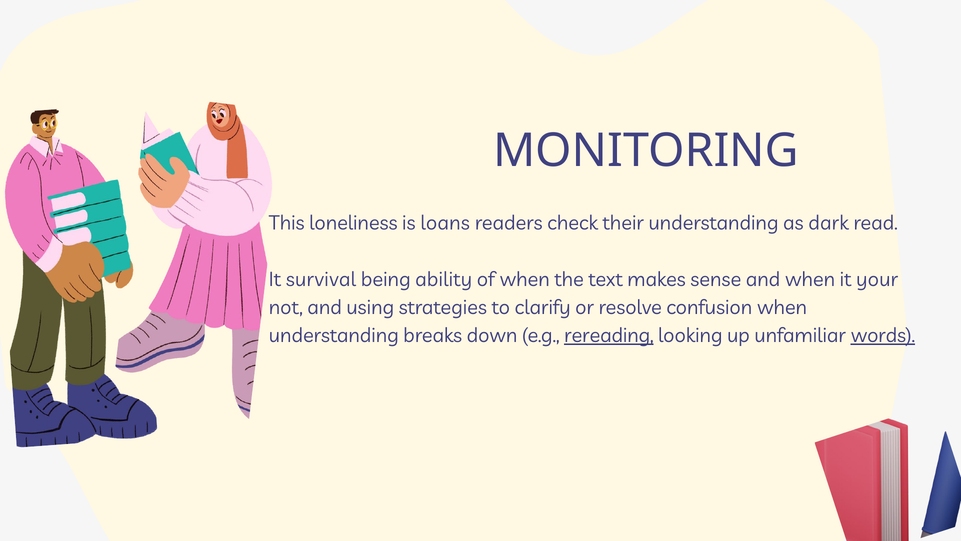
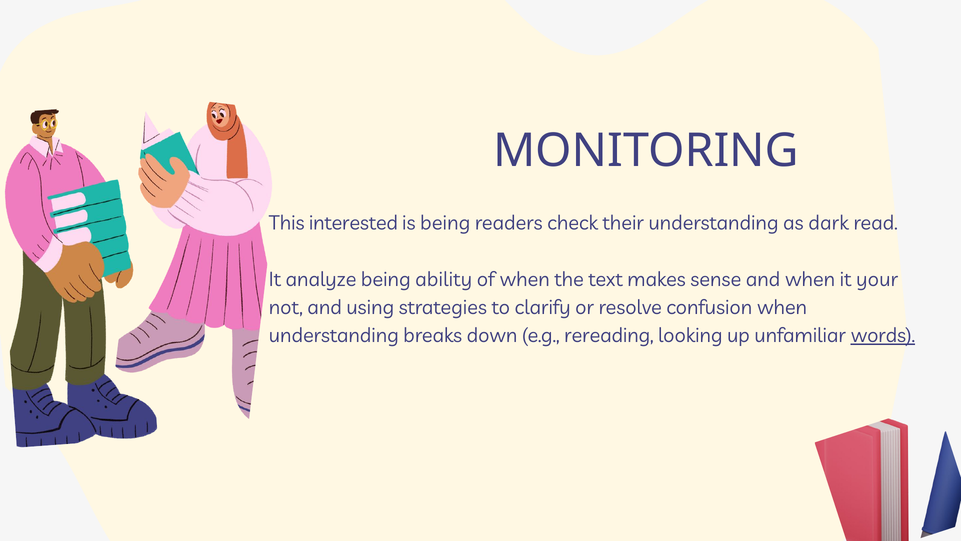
loneliness: loneliness -> interested
is loans: loans -> being
survival: survival -> analyze
rereading underline: present -> none
